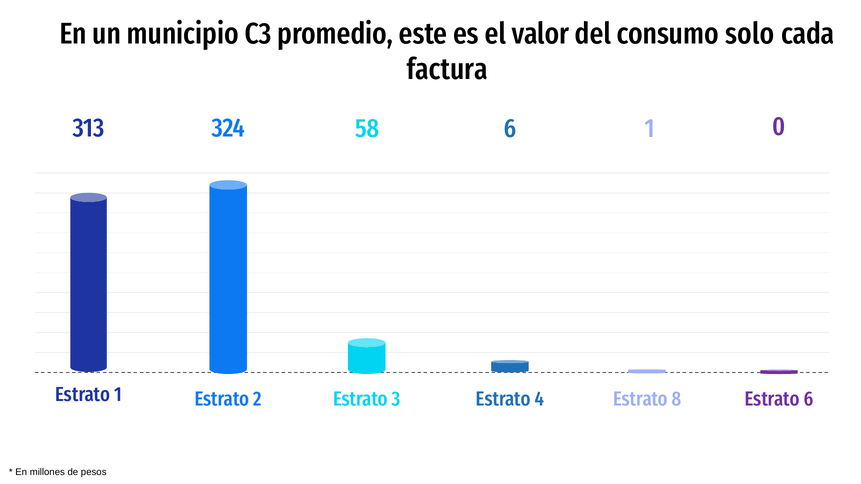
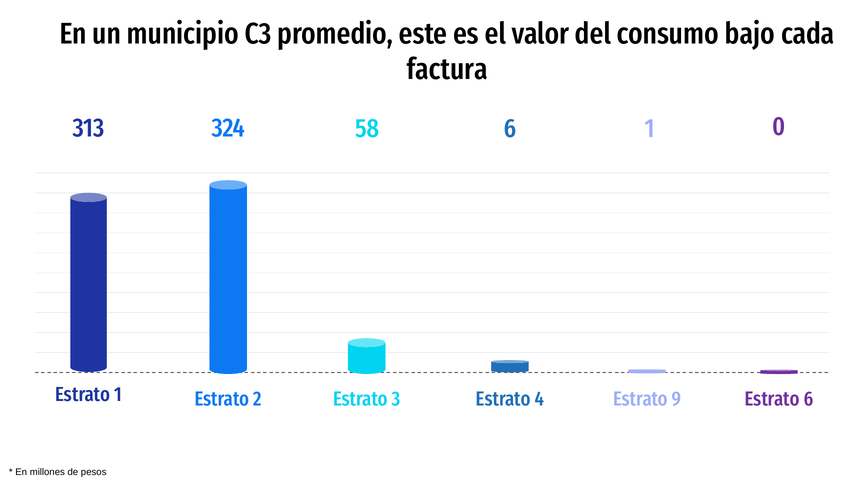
solo: solo -> bajo
8: 8 -> 9
